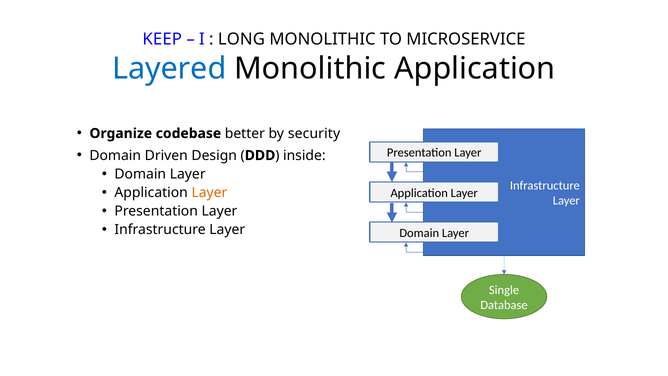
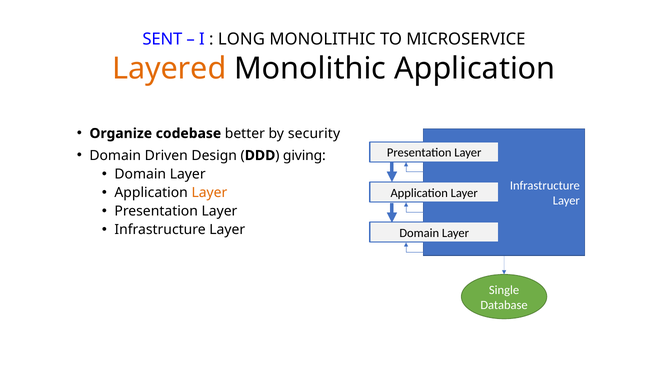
KEEP: KEEP -> SENT
Layered colour: blue -> orange
inside: inside -> giving
